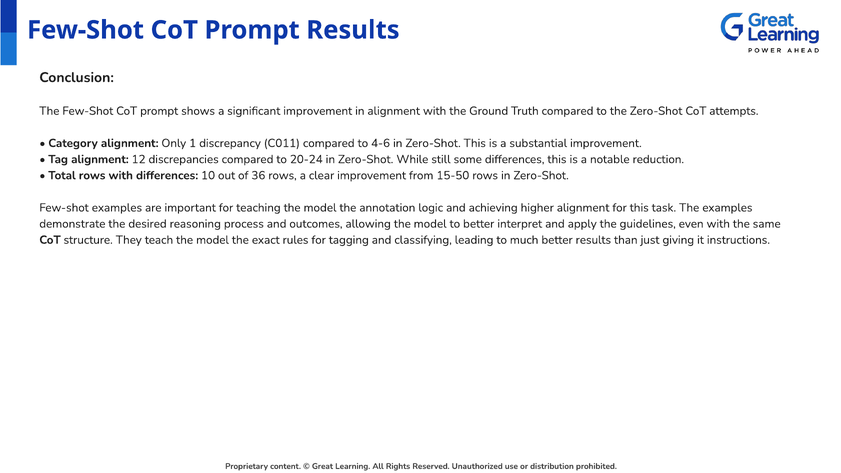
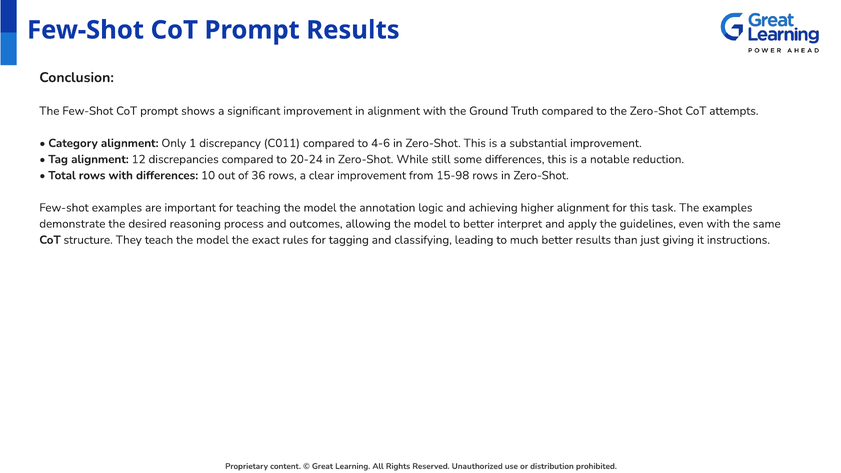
15-50: 15-50 -> 15-98
